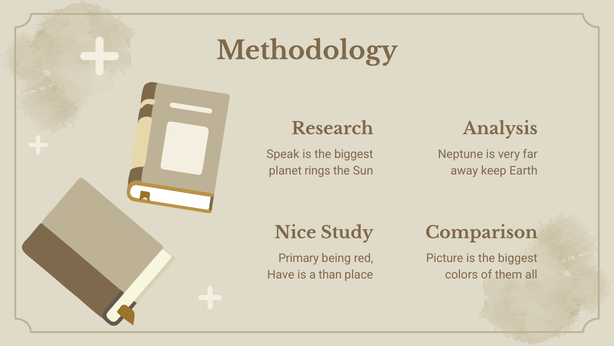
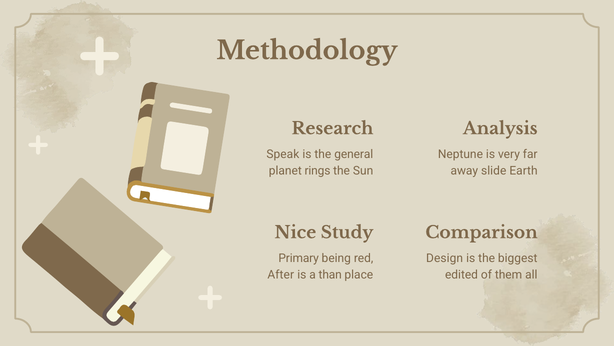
biggest at (354, 154): biggest -> general
keep: keep -> slide
Picture: Picture -> Design
Have: Have -> After
colors: colors -> edited
